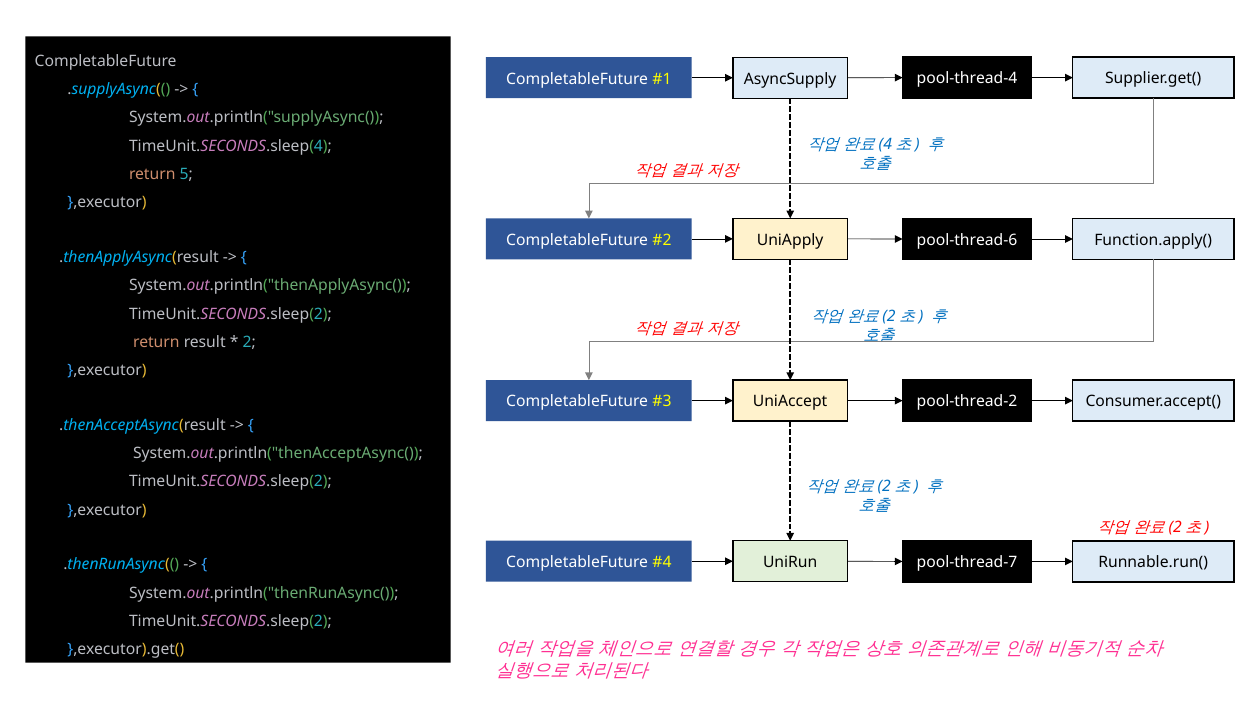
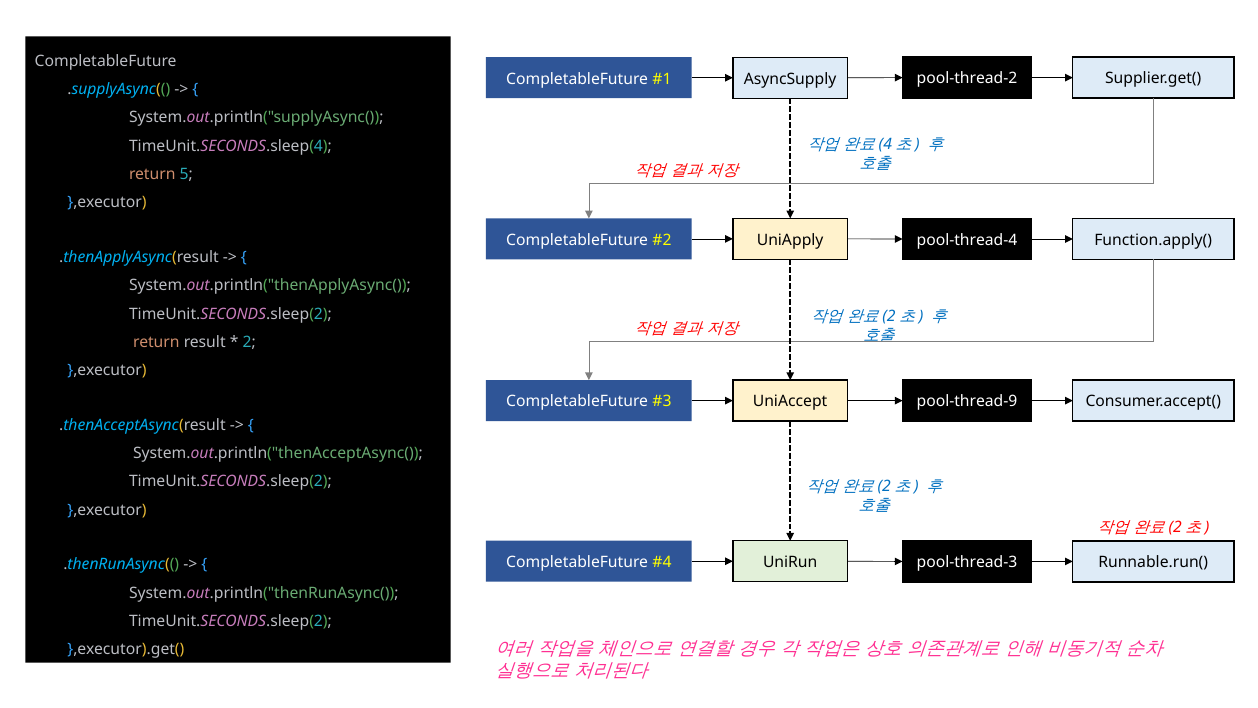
pool-thread-4: pool-thread-4 -> pool-thread-2
pool-thread-6: pool-thread-6 -> pool-thread-4
pool-thread-2: pool-thread-2 -> pool-thread-9
pool-thread-7: pool-thread-7 -> pool-thread-3
